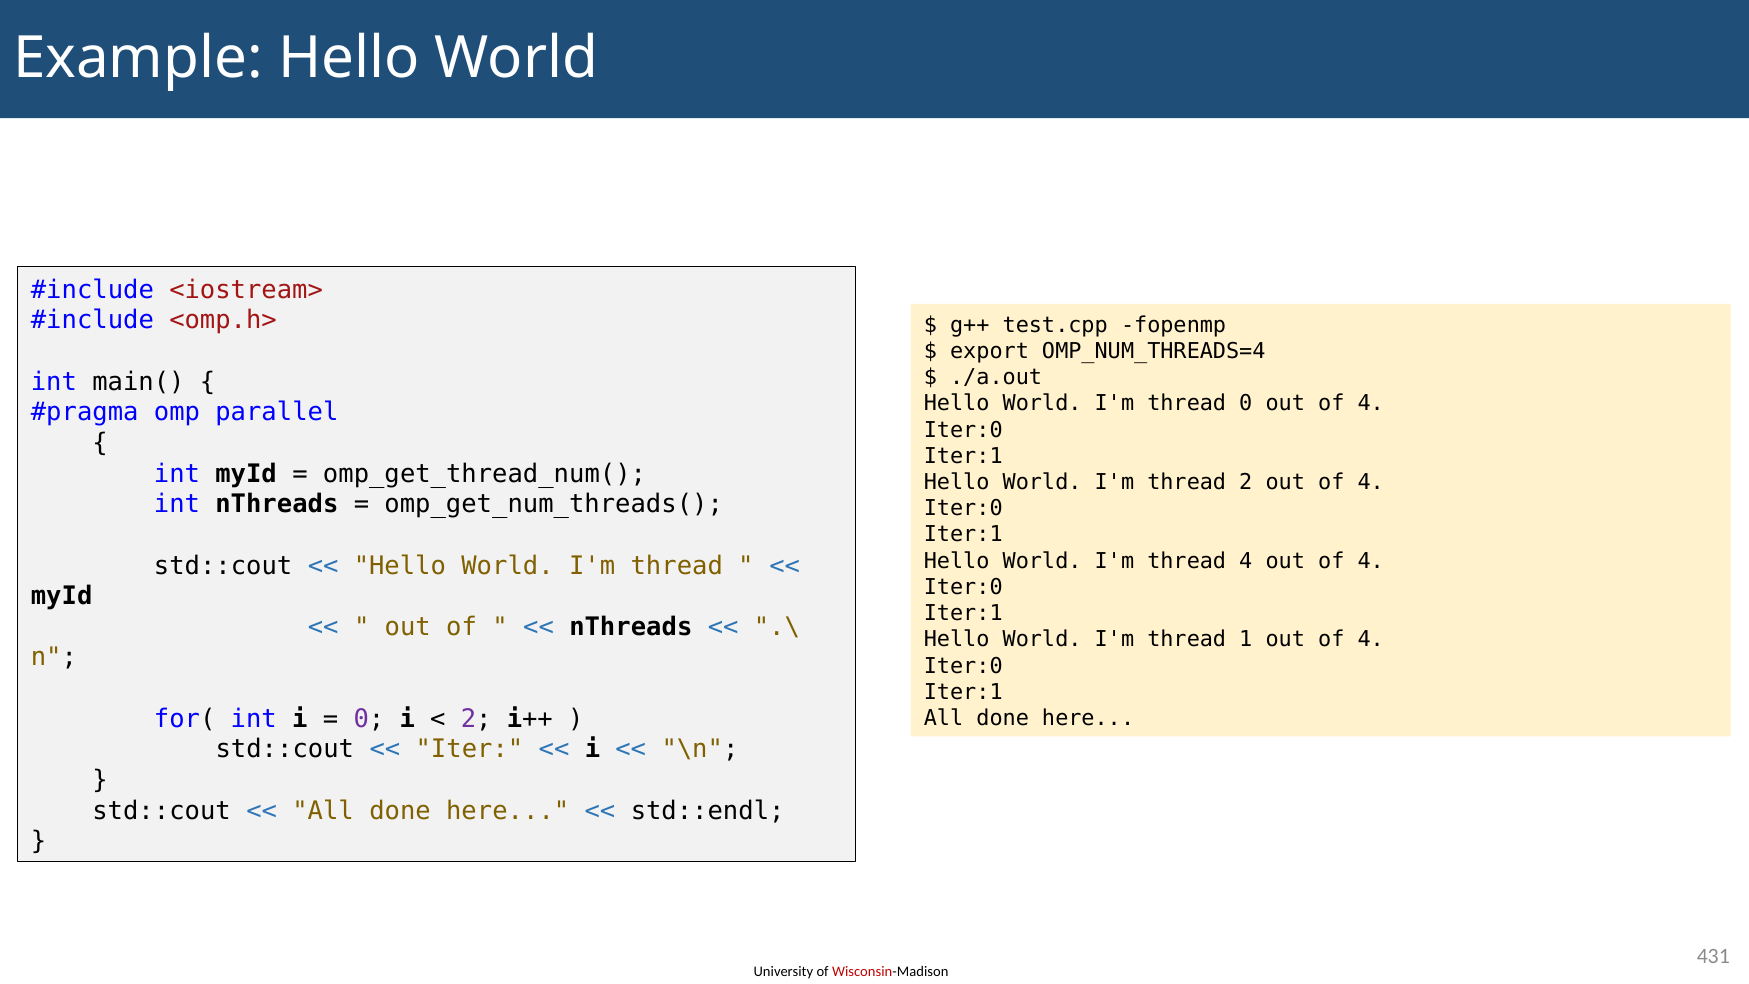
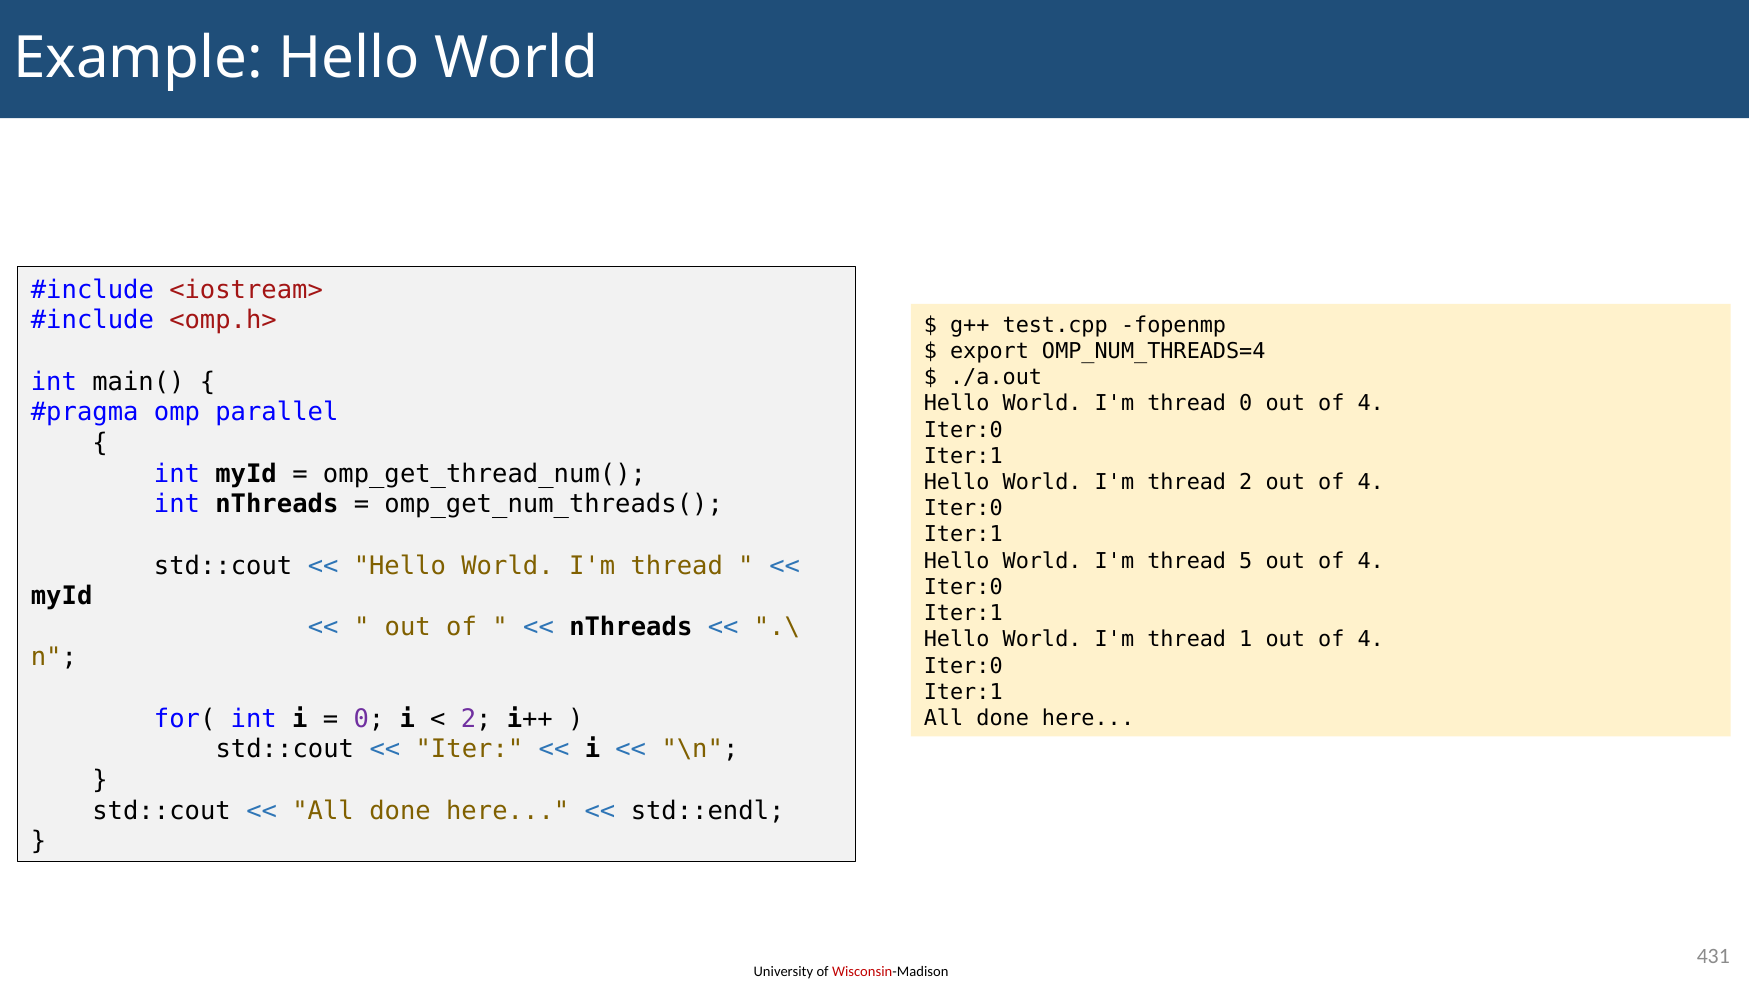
thread 4: 4 -> 5
